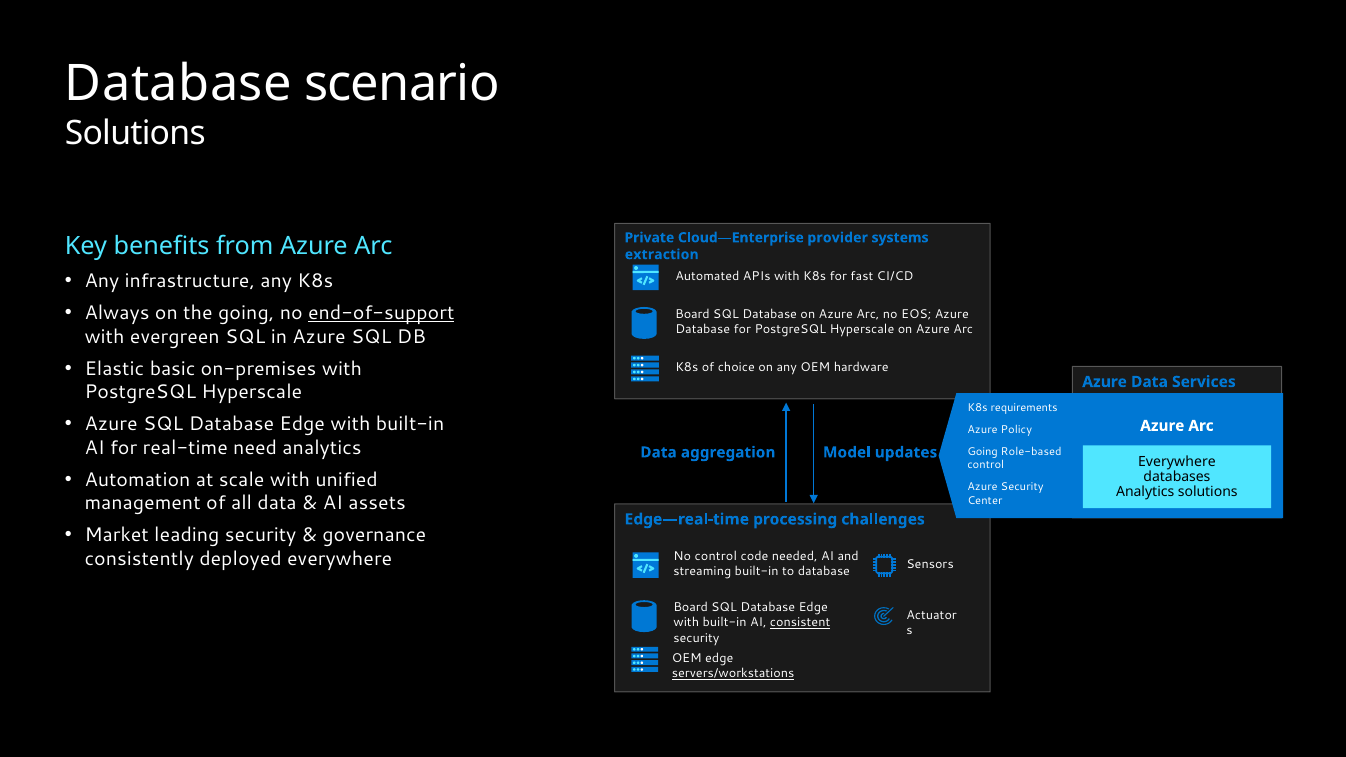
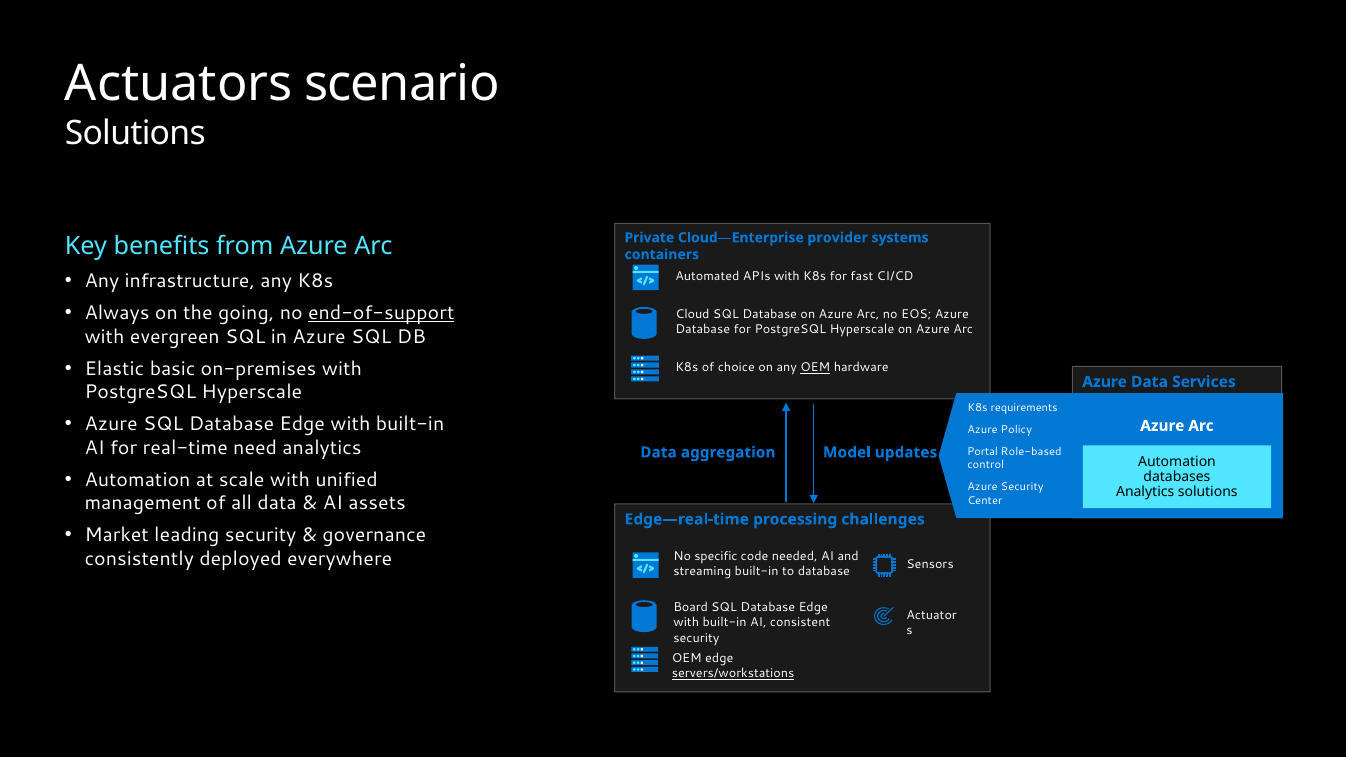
Database at (178, 84): Database -> Actuators
extraction: extraction -> containers
Board at (693, 314): Board -> Cloud
OEM at (815, 368) underline: none -> present
Going at (983, 452): Going -> Portal
Everywhere at (1177, 462): Everywhere -> Automation
No control: control -> specific
consistent underline: present -> none
